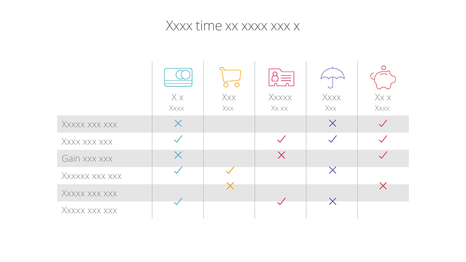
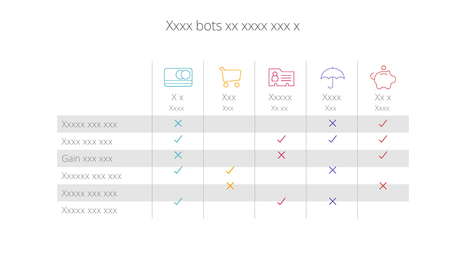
time: time -> bots
